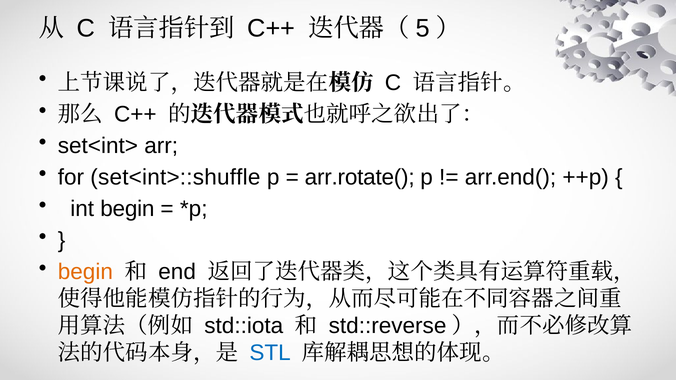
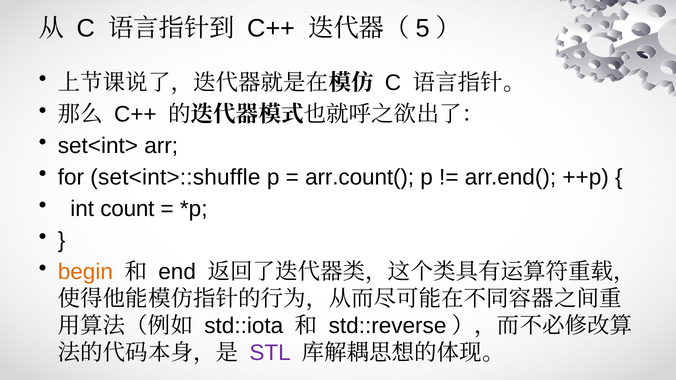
arr.rotate(: arr.rotate( -> arr.count(
int begin: begin -> count
STL colour: blue -> purple
